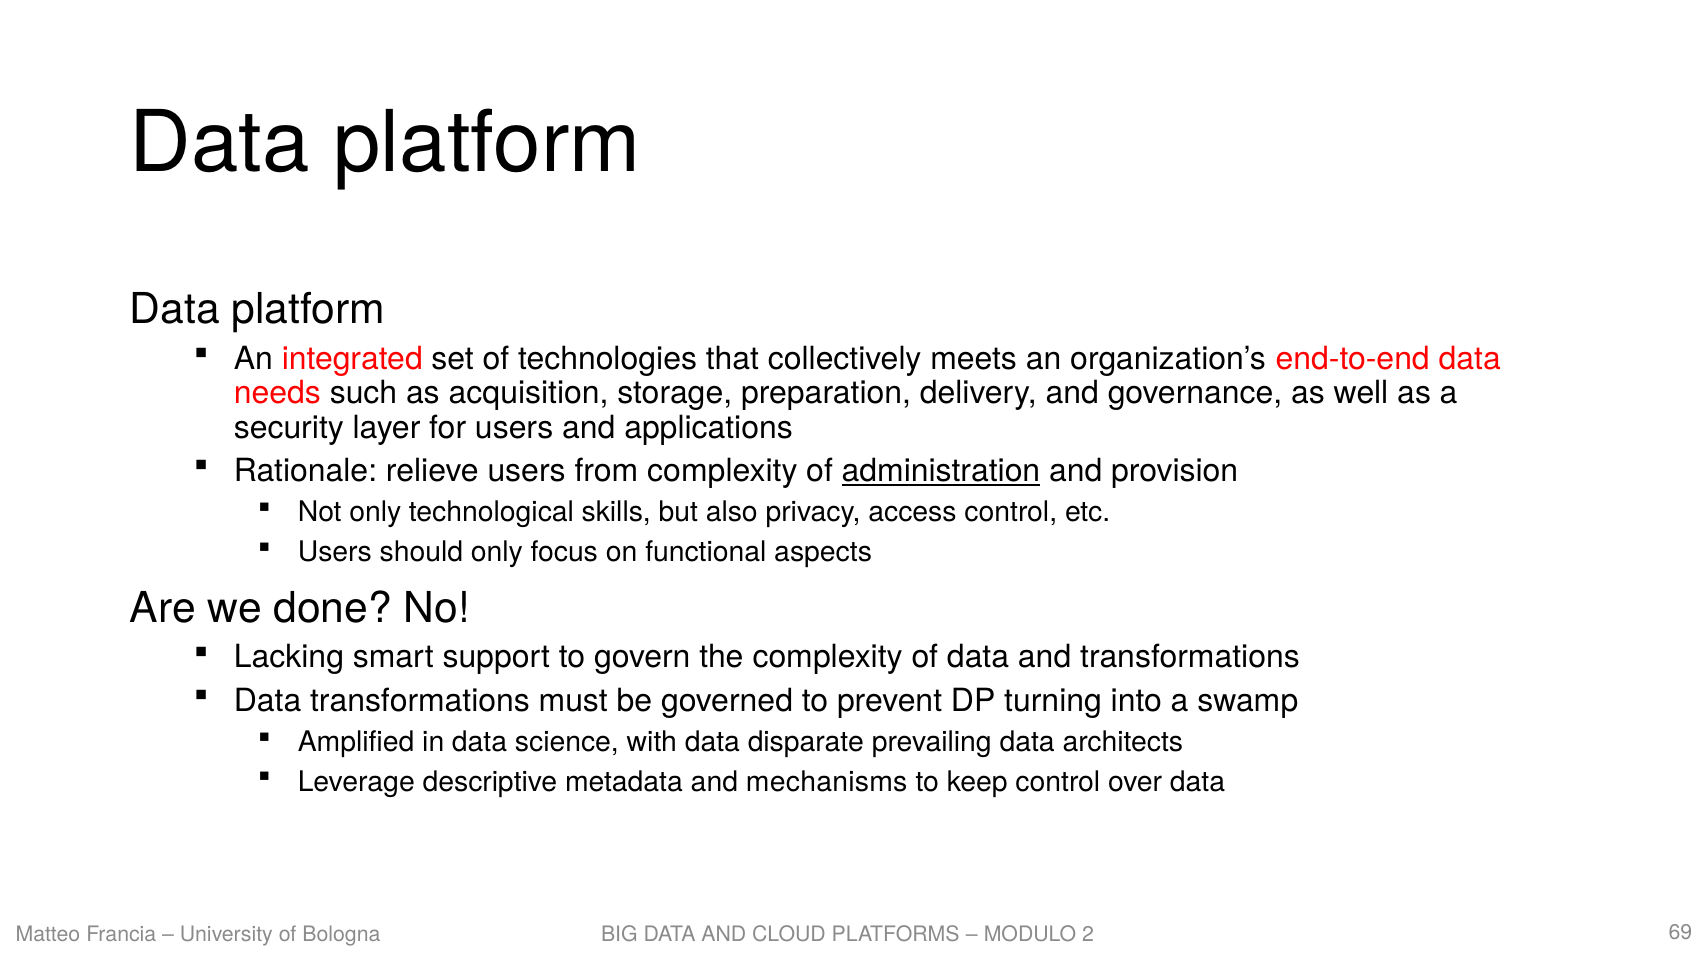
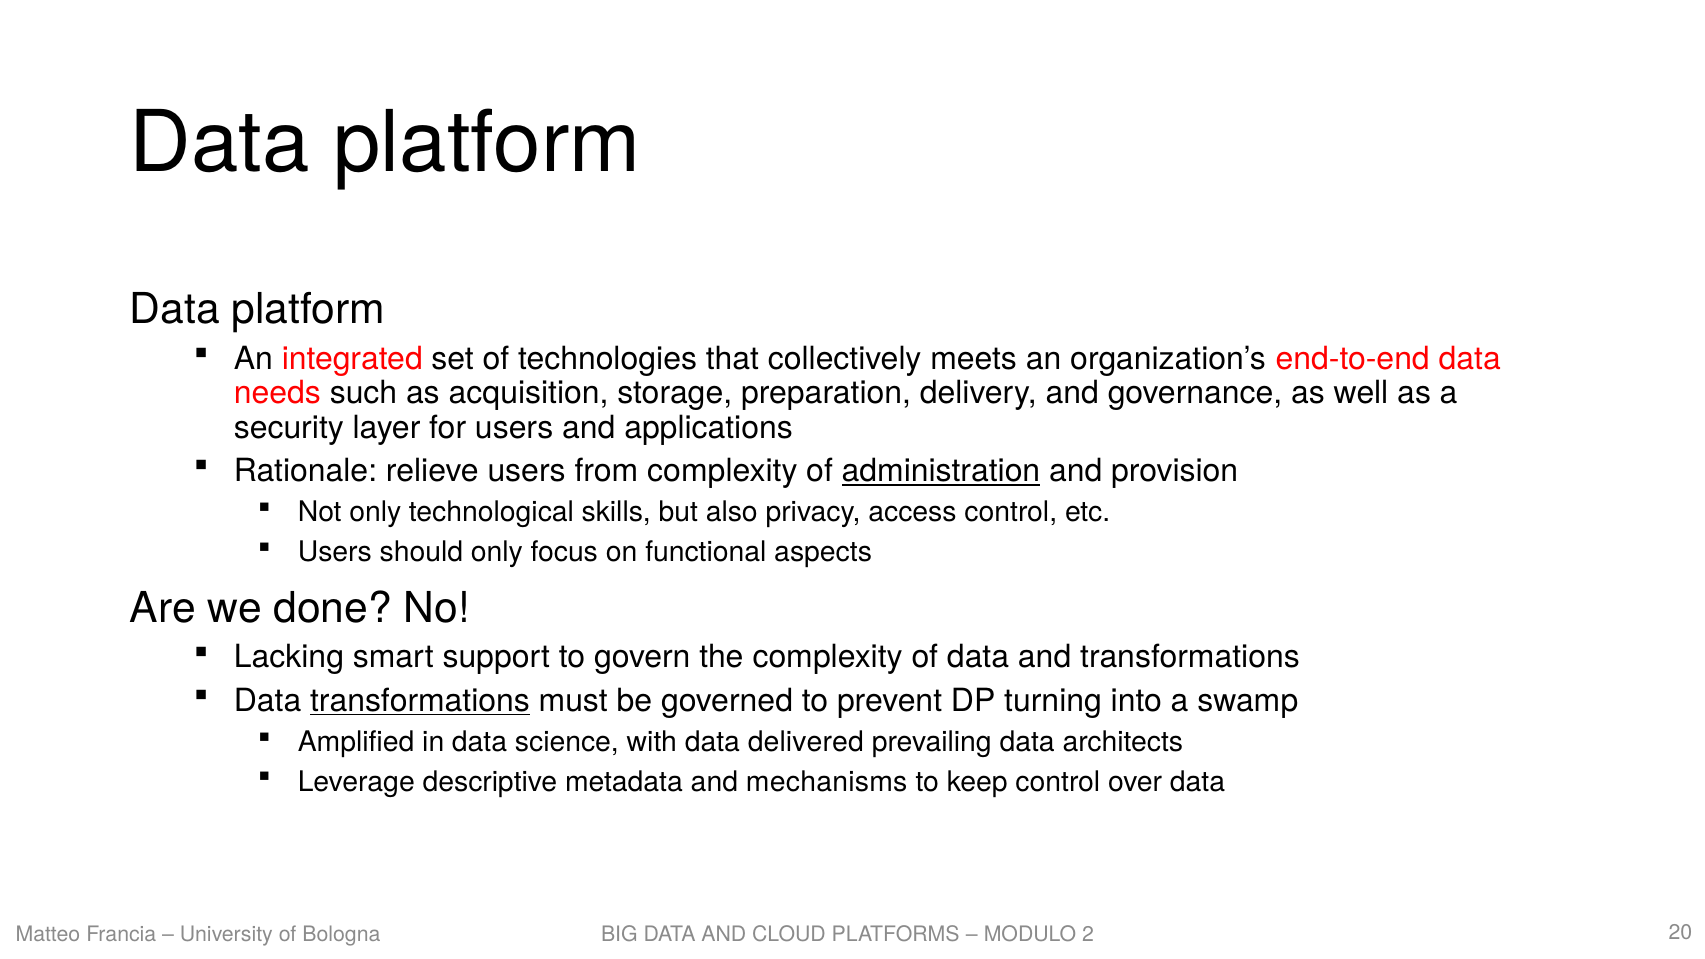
transformations at (420, 701) underline: none -> present
disparate: disparate -> delivered
69: 69 -> 20
